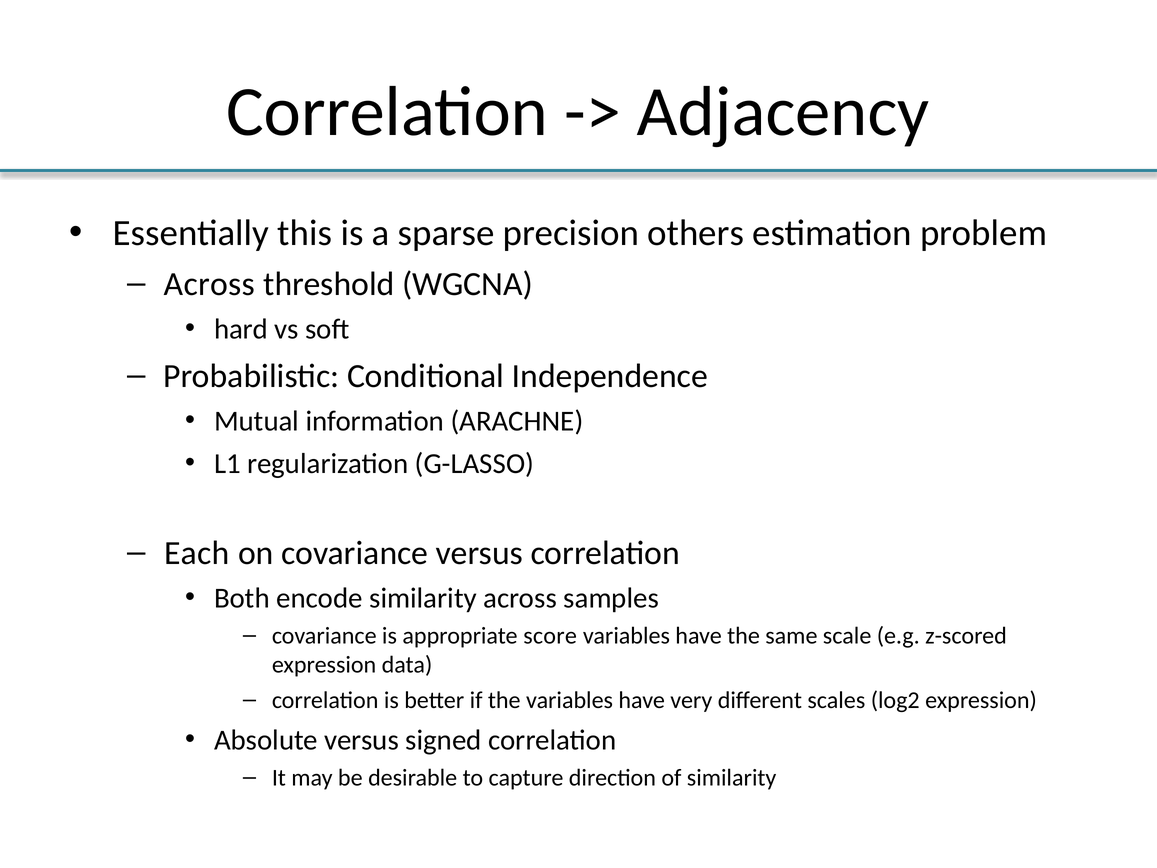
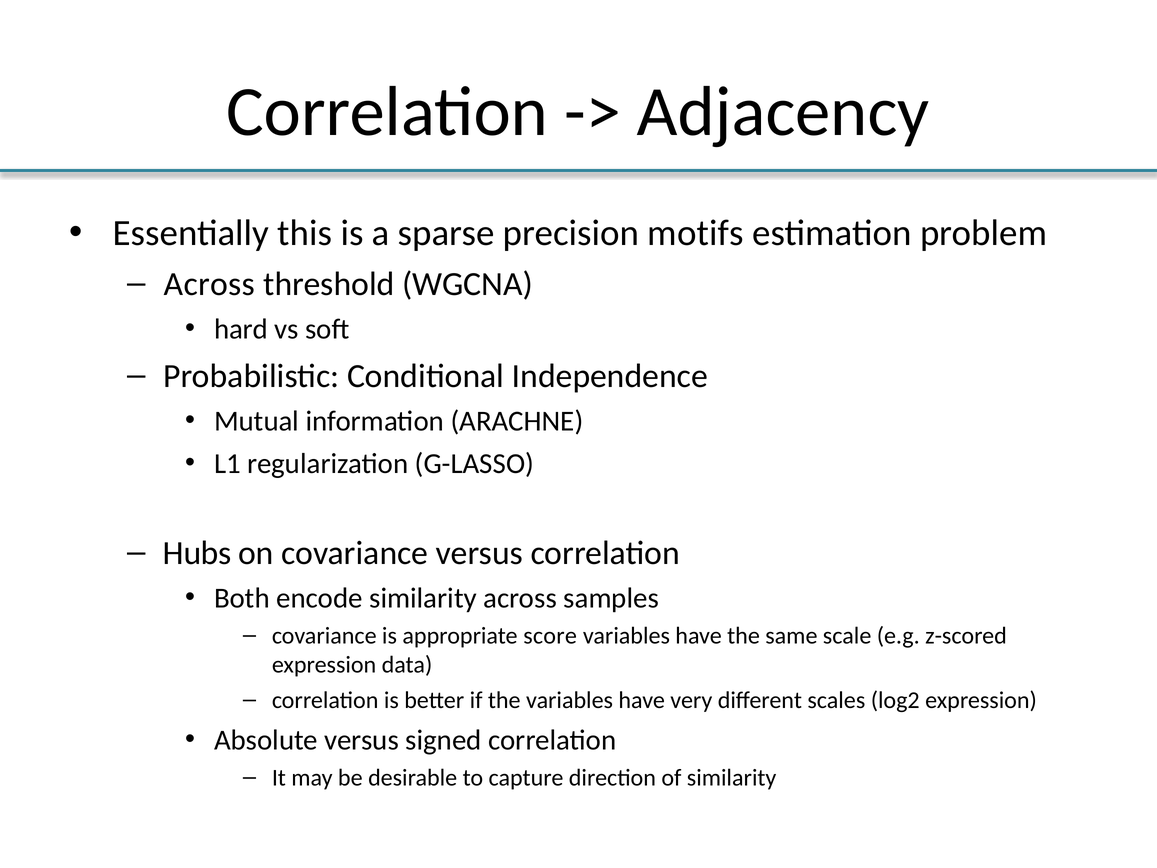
others: others -> motifs
Each: Each -> Hubs
